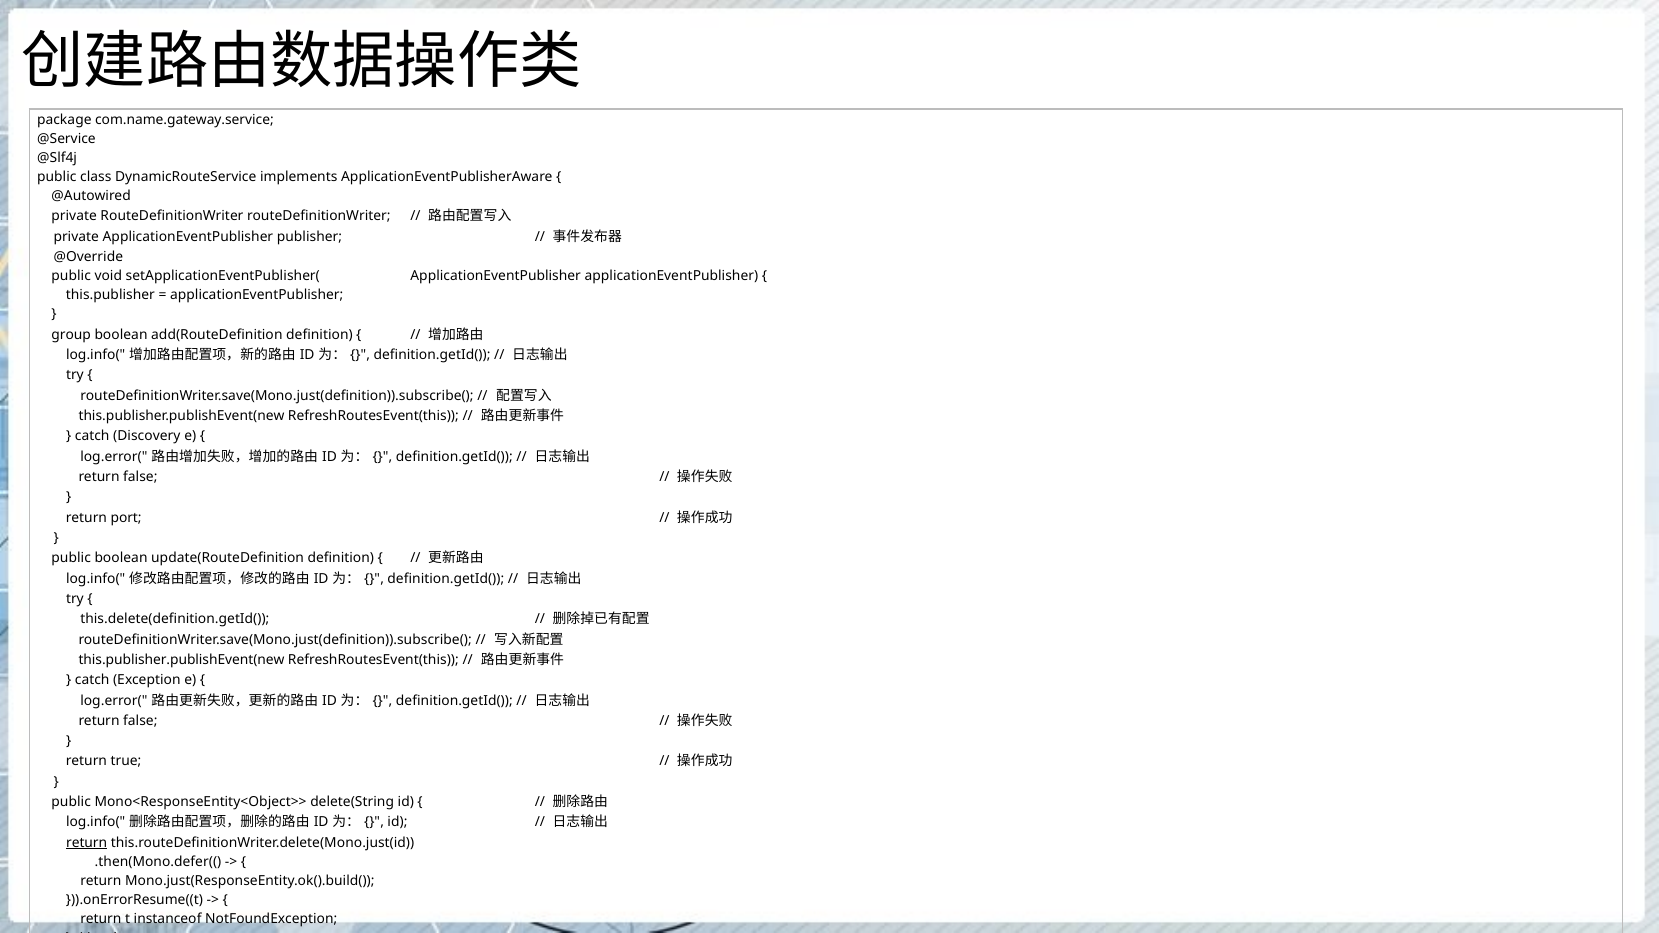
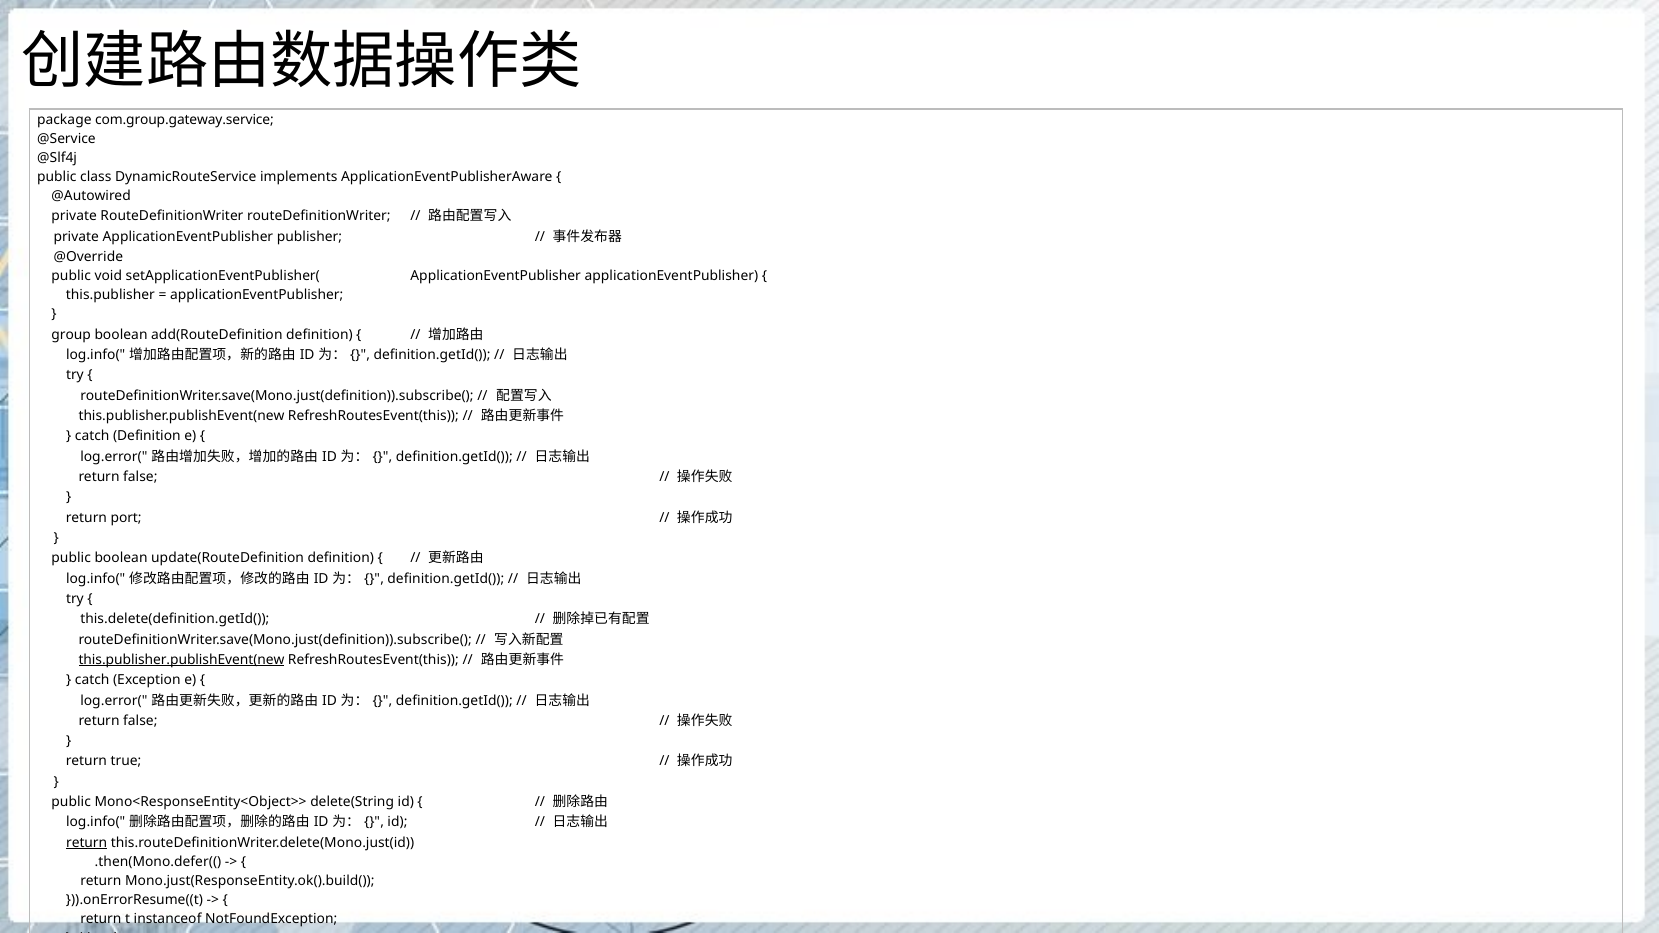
com.name.gateway.service: com.name.gateway.service -> com.group.gateway.service
catch Discovery: Discovery -> Definition
this.publisher.publishEvent(new at (181, 660) underline: none -> present
